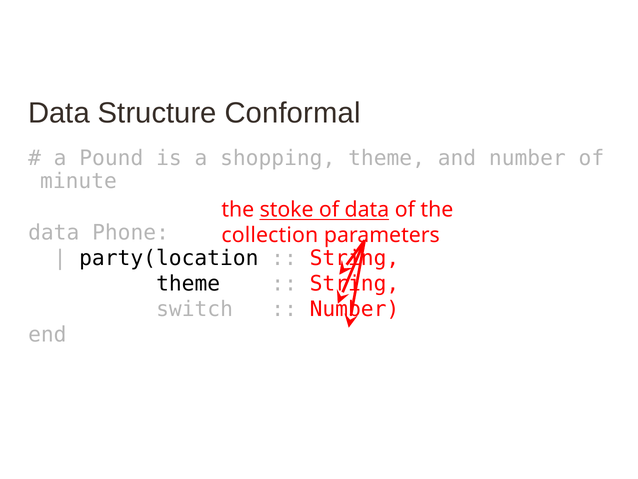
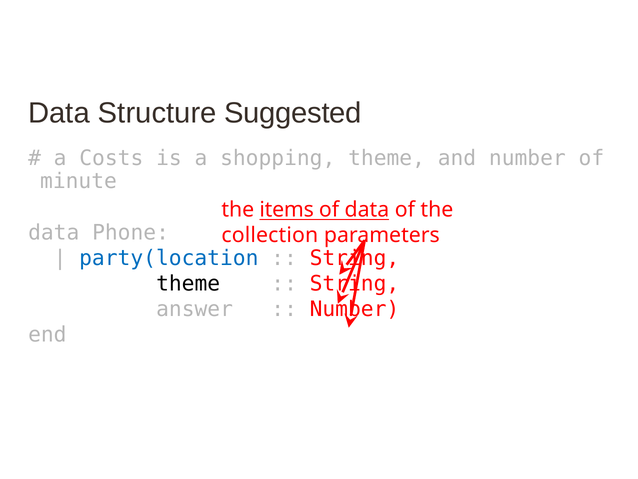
Conformal: Conformal -> Suggested
Pound: Pound -> Costs
stoke: stoke -> items
party(location colour: black -> blue
switch: switch -> answer
